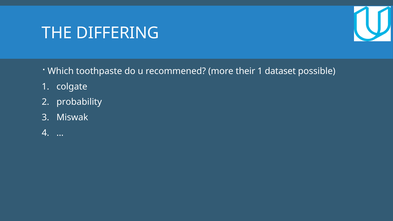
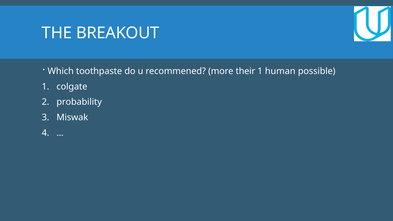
DIFFERING: DIFFERING -> BREAKOUT
dataset: dataset -> human
